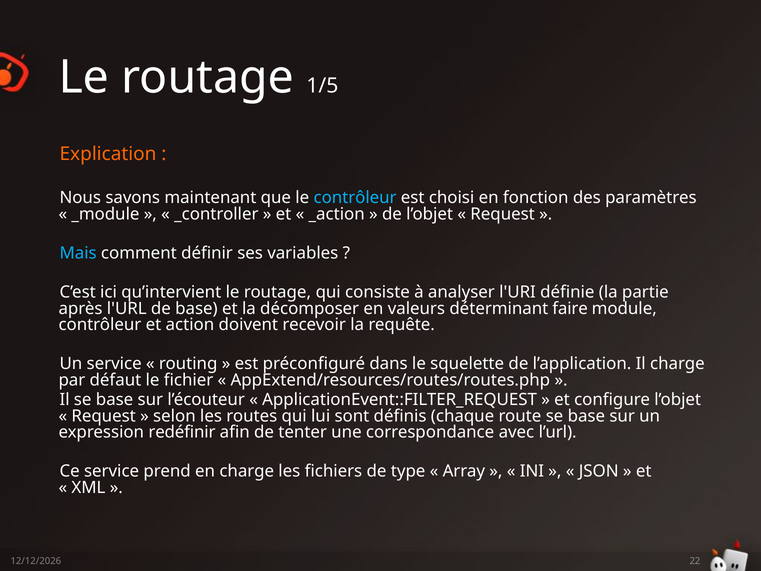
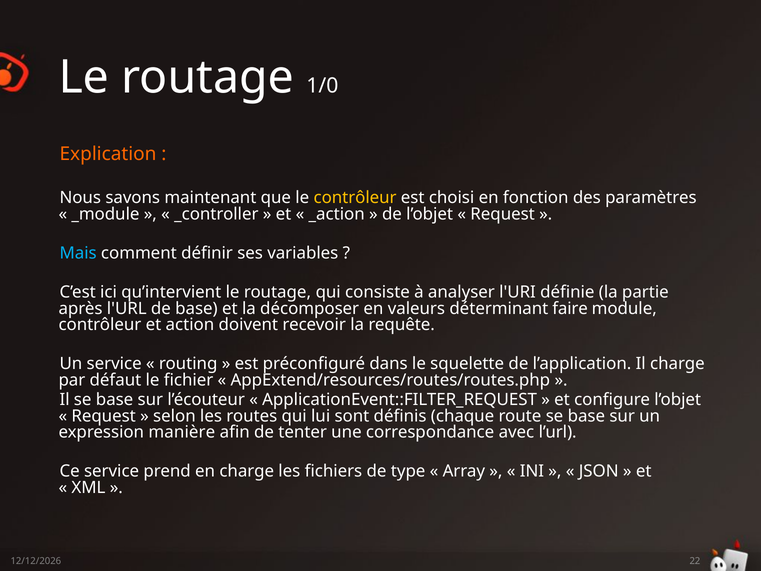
1/5: 1/5 -> 1/0
contrôleur at (355, 198) colour: light blue -> yellow
redéfinir: redéfinir -> manière
